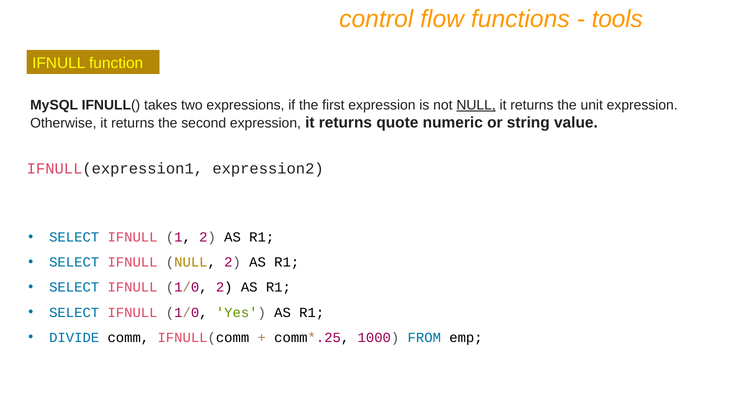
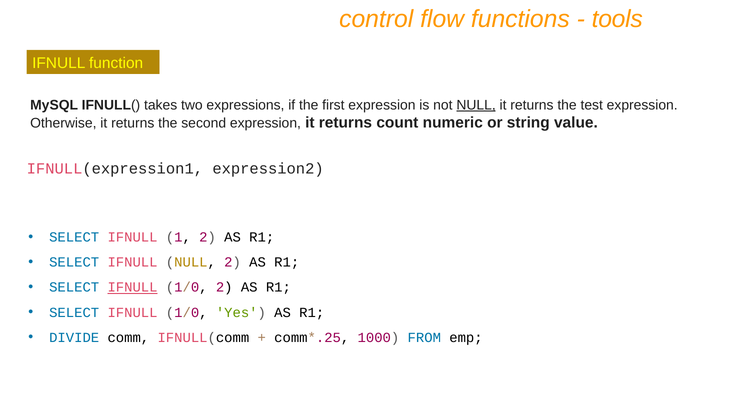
unit: unit -> test
quote: quote -> count
IFNULL at (133, 287) underline: none -> present
